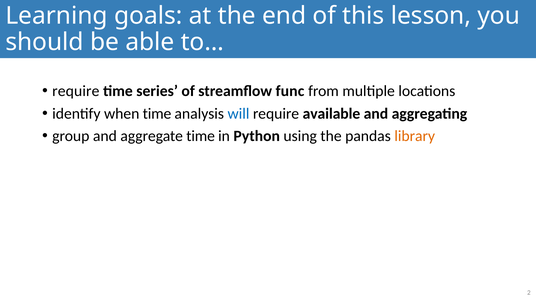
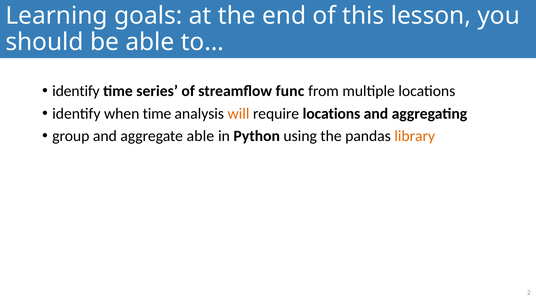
require at (76, 91): require -> identify
will colour: blue -> orange
require available: available -> locations
aggregate time: time -> able
